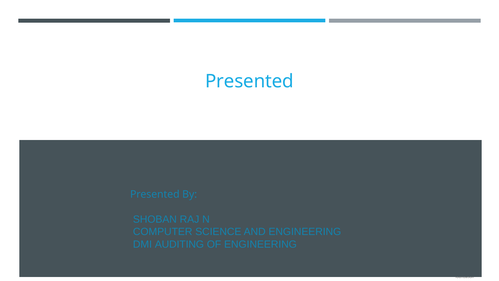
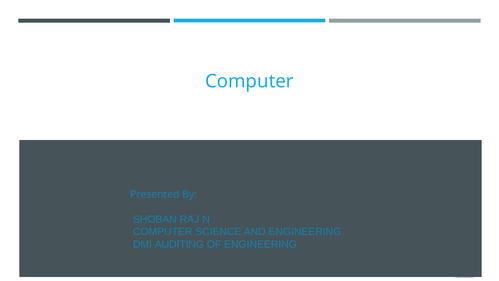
Presented at (249, 81): Presented -> Computer
